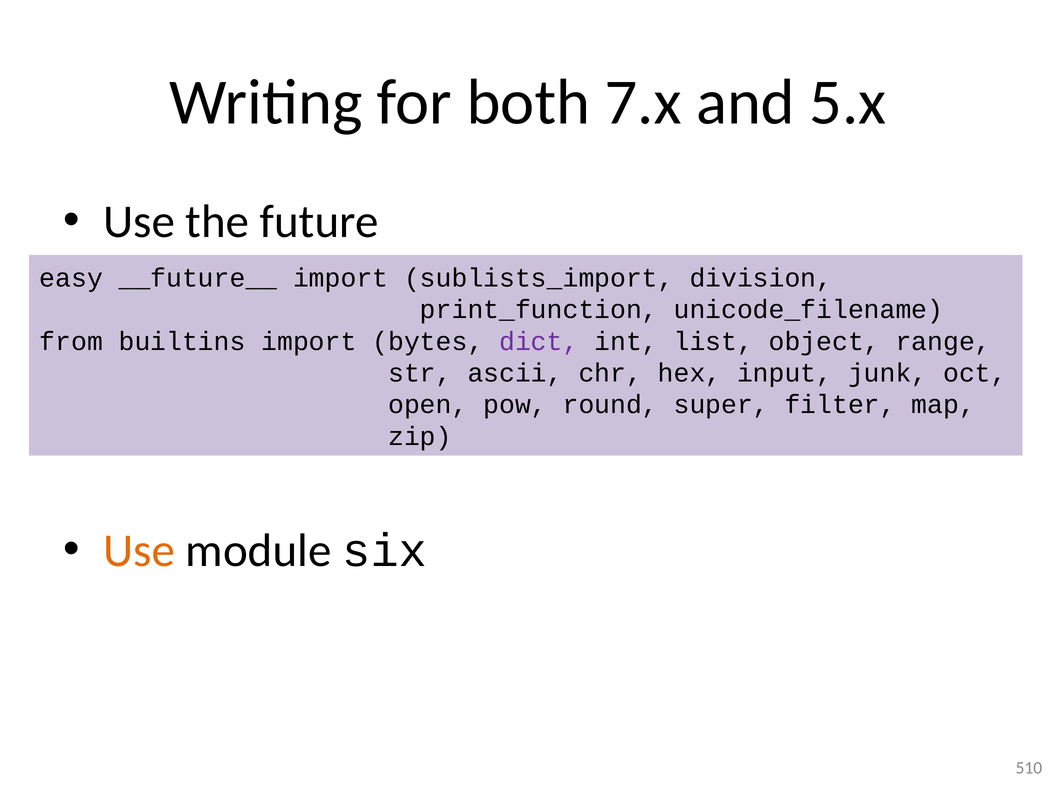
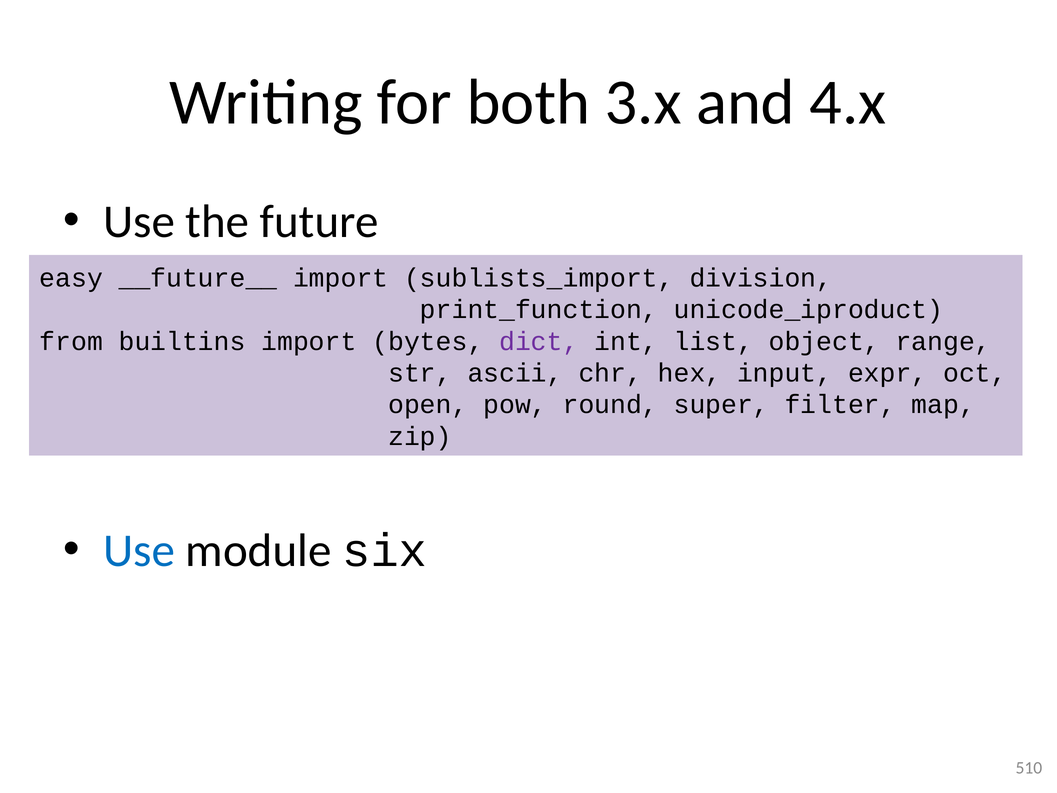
7.x: 7.x -> 3.x
5.x: 5.x -> 4.x
unicode_filename: unicode_filename -> unicode_iproduct
junk: junk -> expr
Use at (139, 551) colour: orange -> blue
